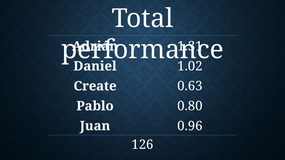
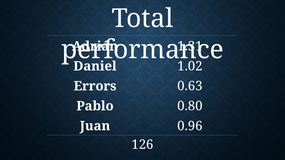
Create: Create -> Errors
